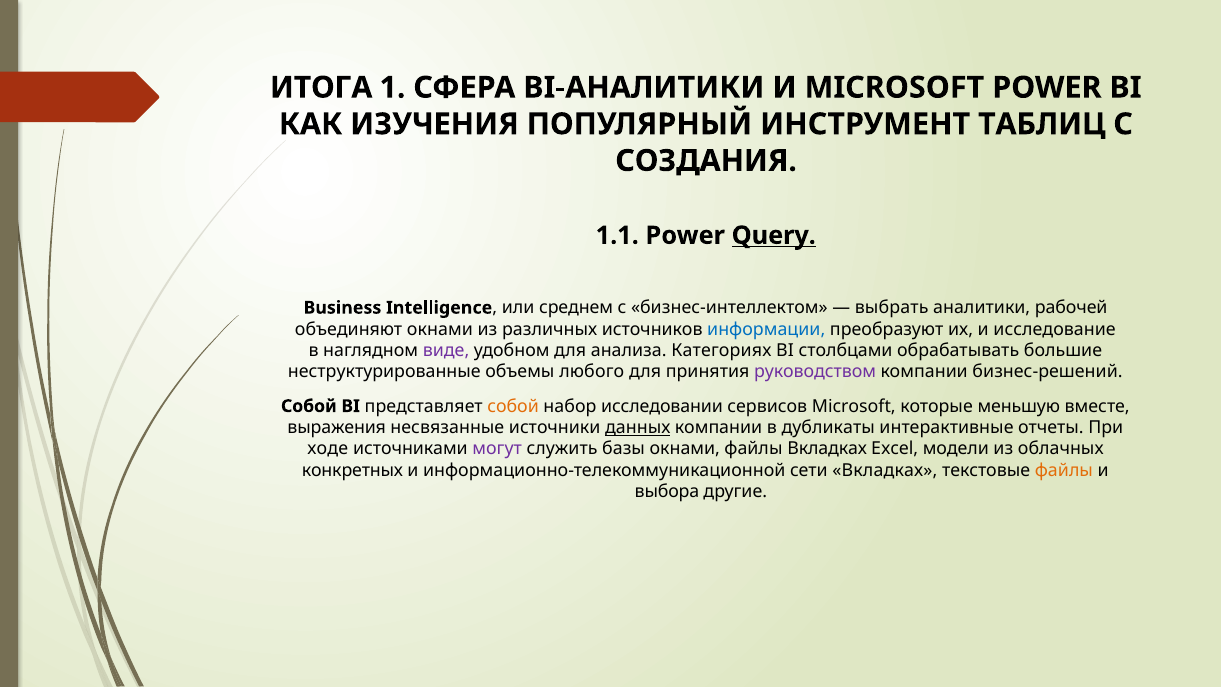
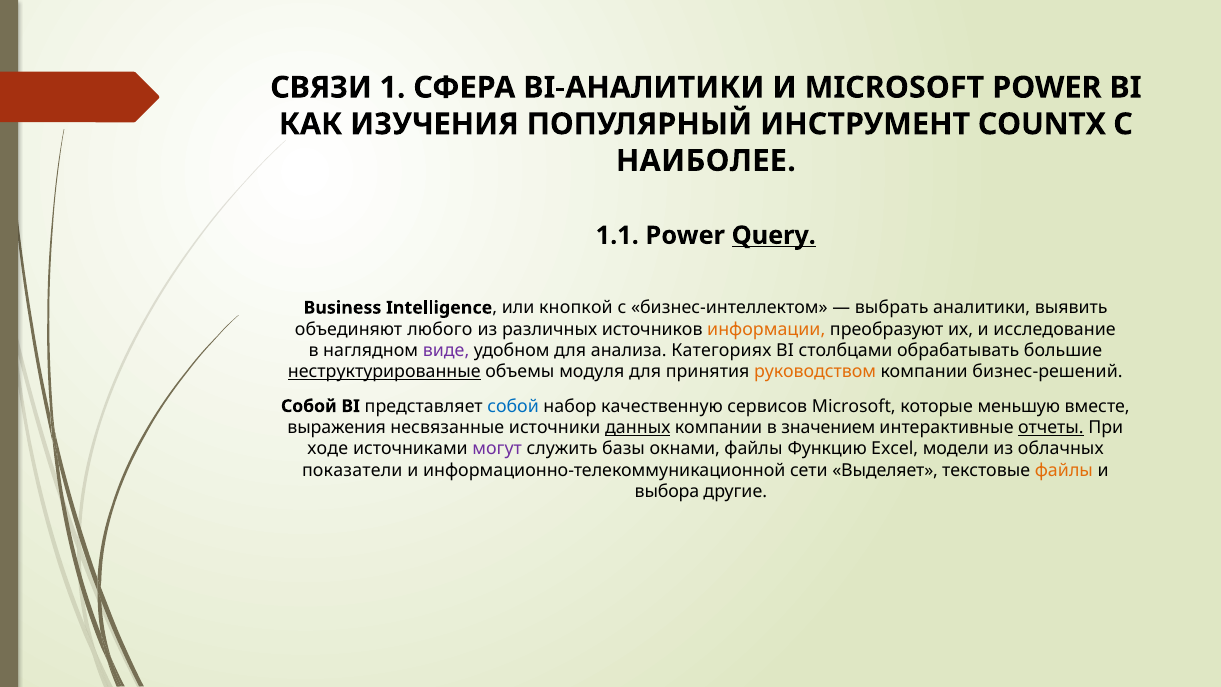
ИТОГА: ИТОГА -> СВЯЗИ
ТАБЛИЦ: ТАБЛИЦ -> COUNTX
СОЗДАНИЯ: СОЗДАНИЯ -> НАИБОЛЕЕ
среднем: среднем -> кнопкой
рабочей: рабочей -> выявить
объединяют окнами: окнами -> любого
информации colour: blue -> orange
неструктурированные underline: none -> present
любого: любого -> модуля
руководством colour: purple -> orange
собой at (513, 406) colour: orange -> blue
исследовании: исследовании -> качественную
дубликаты: дубликаты -> значением
отчеты underline: none -> present
файлы Вкладках: Вкладках -> Функцию
конкретных: конкретных -> показатели
сети Вкладках: Вкладках -> Выделяет
